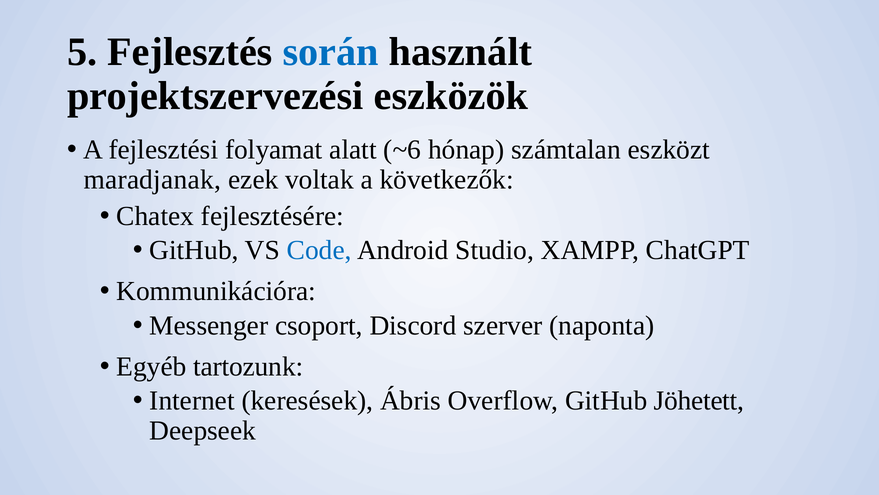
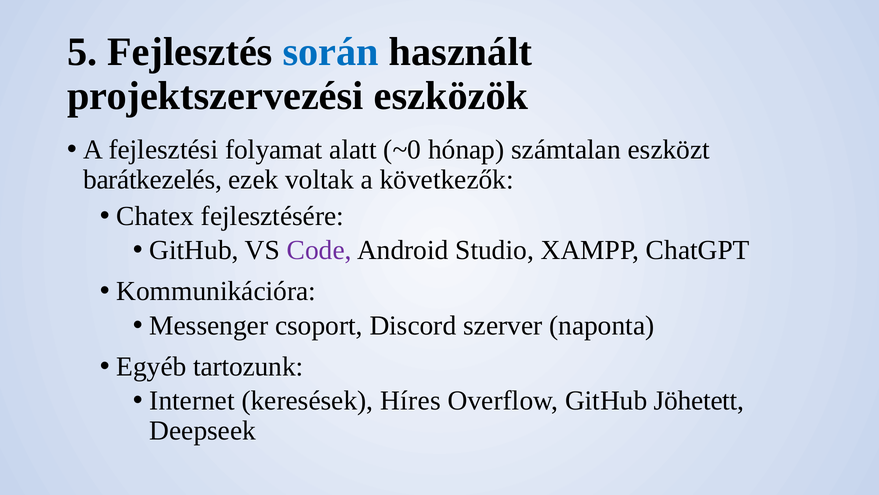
~6: ~6 -> ~0
maradjanak: maradjanak -> barátkezelés
Code colour: blue -> purple
Ábris: Ábris -> Híres
